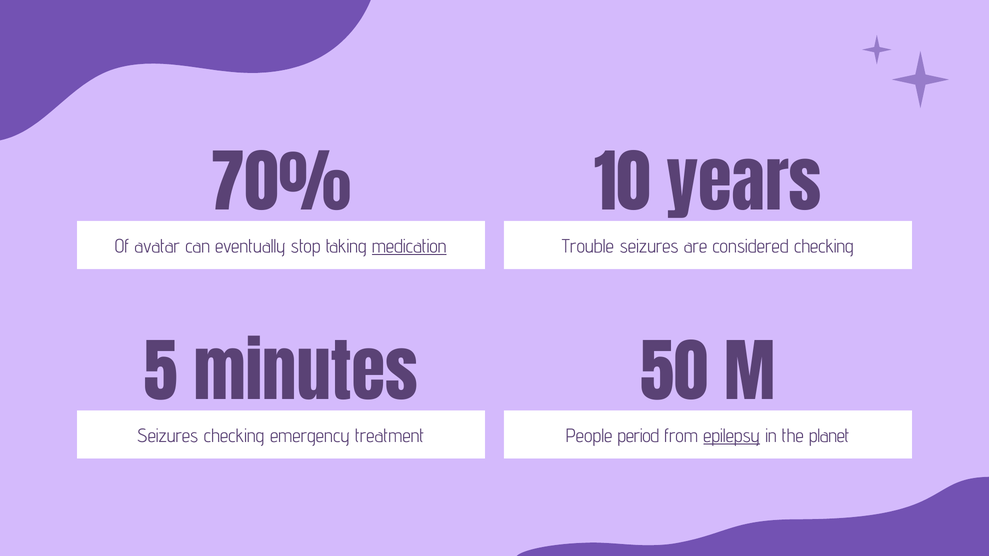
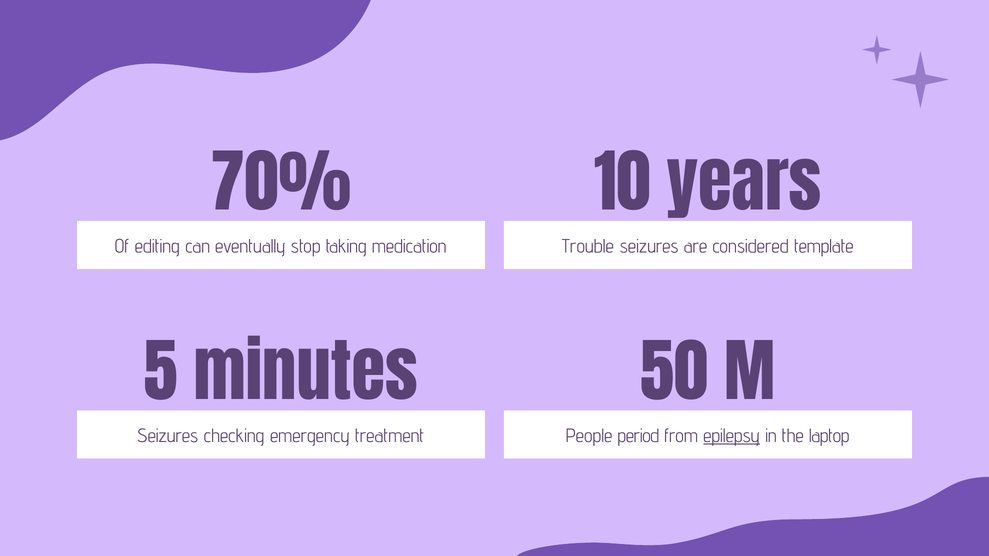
avatar: avatar -> editing
medication underline: present -> none
considered checking: checking -> template
planet: planet -> laptop
